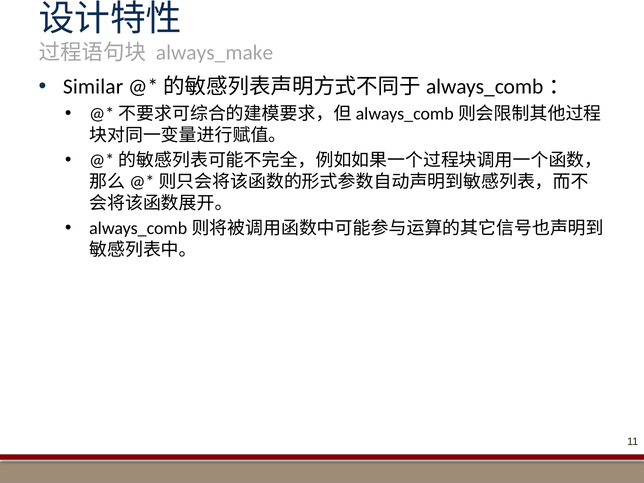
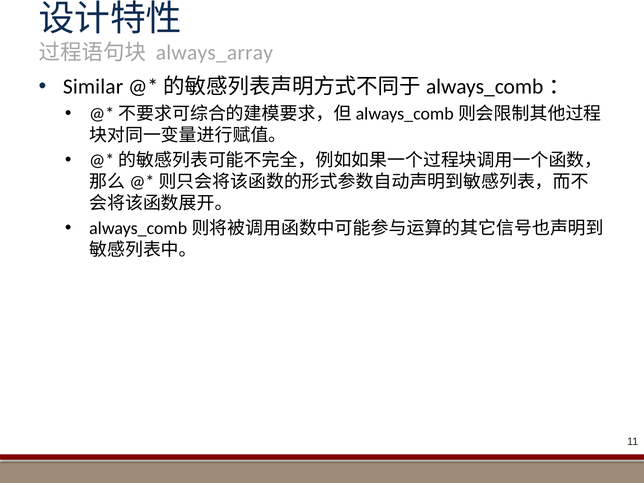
always_make: always_make -> always_array
